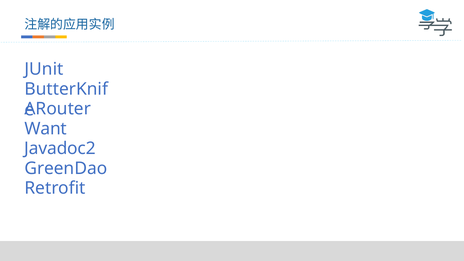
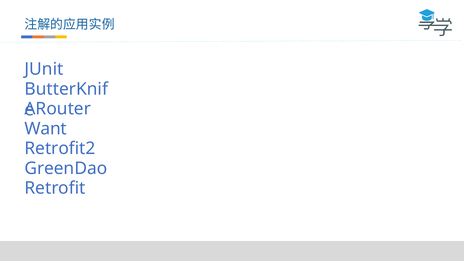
Javadoc2: Javadoc2 -> Retrofit2
